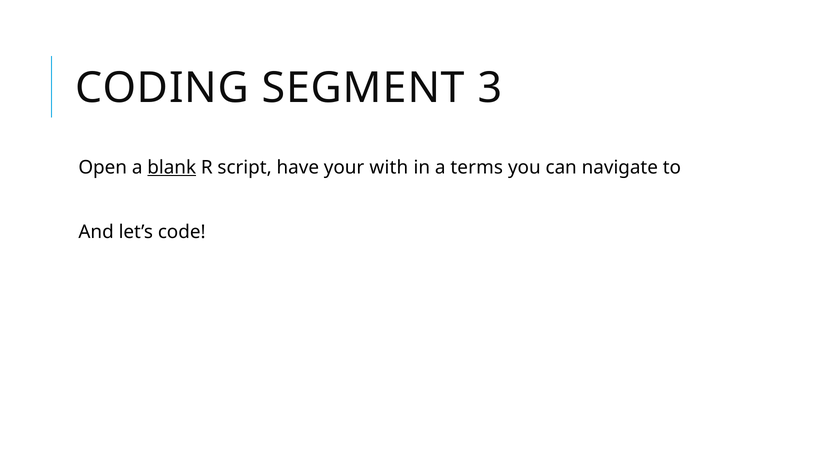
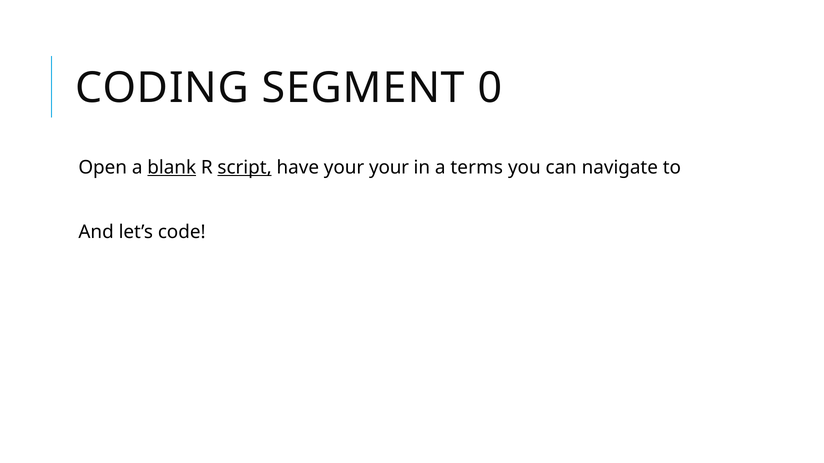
3: 3 -> 0
script underline: none -> present
your with: with -> your
